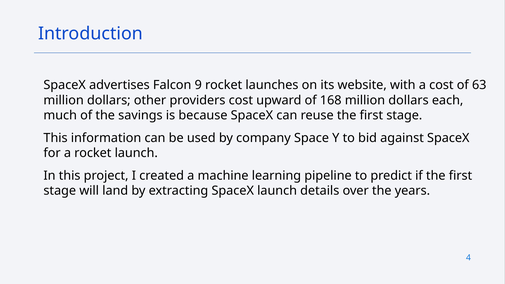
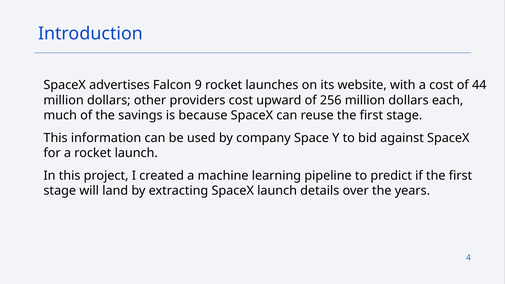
63: 63 -> 44
168: 168 -> 256
